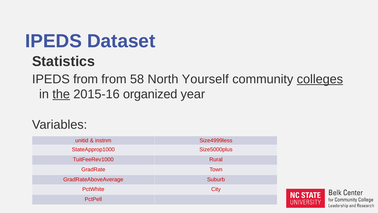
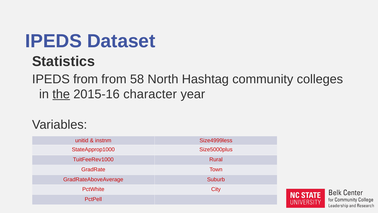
Yourself: Yourself -> Hashtag
colleges underline: present -> none
organized: organized -> character
